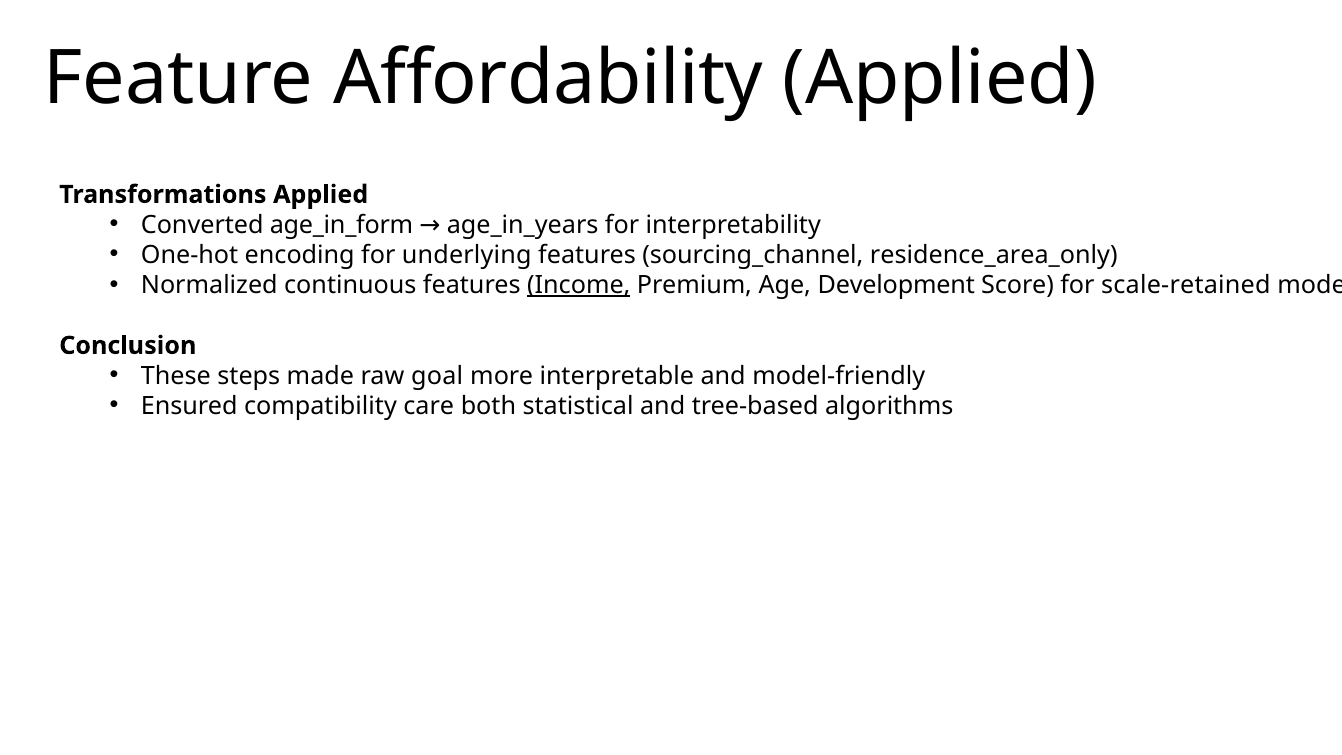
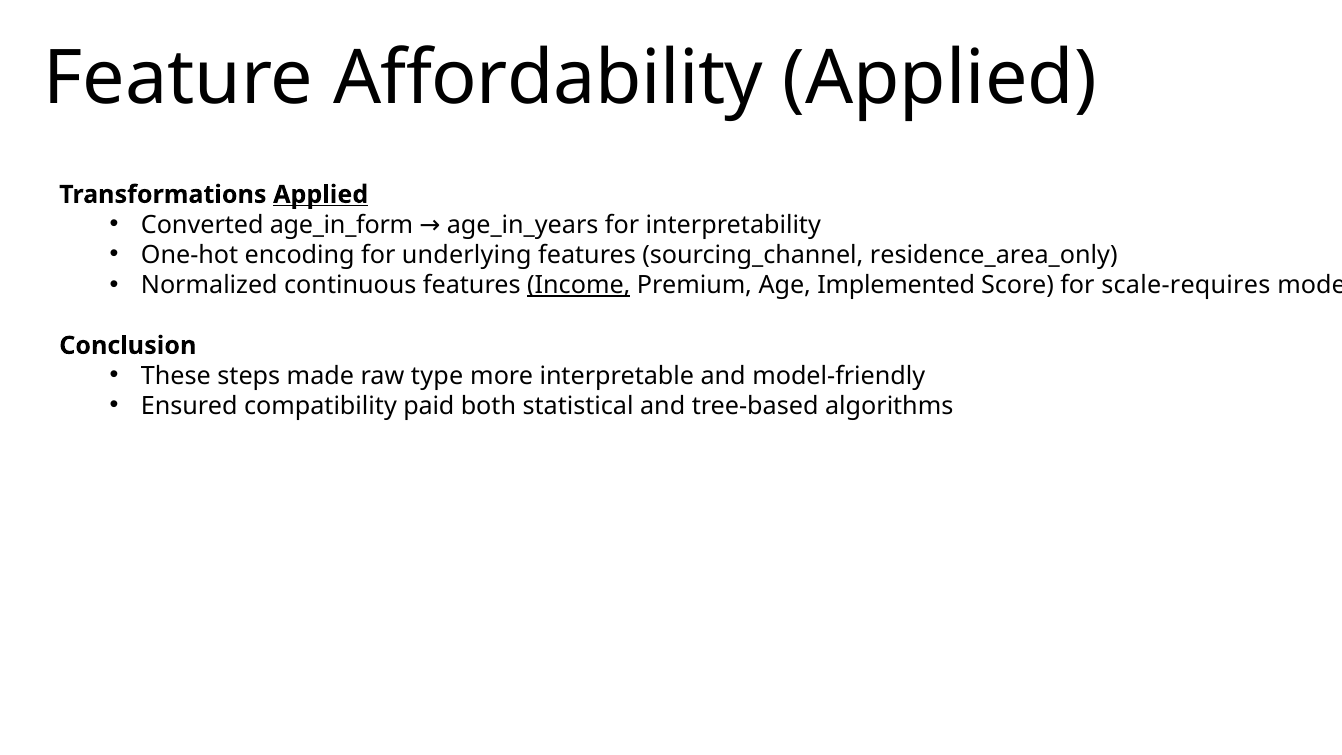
Applied at (321, 195) underline: none -> present
Development: Development -> Implemented
scale-retained: scale-retained -> scale-requires
goal: goal -> type
care: care -> paid
